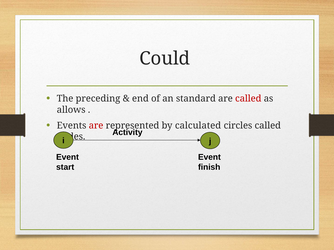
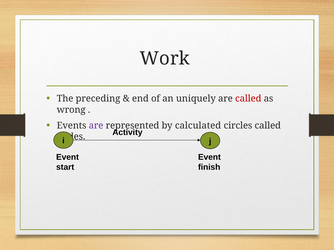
Could: Could -> Work
standard: standard -> uniquely
allows: allows -> wrong
are at (96, 126) colour: red -> purple
